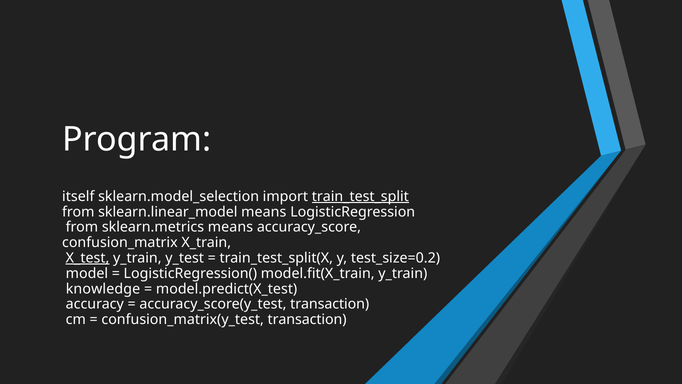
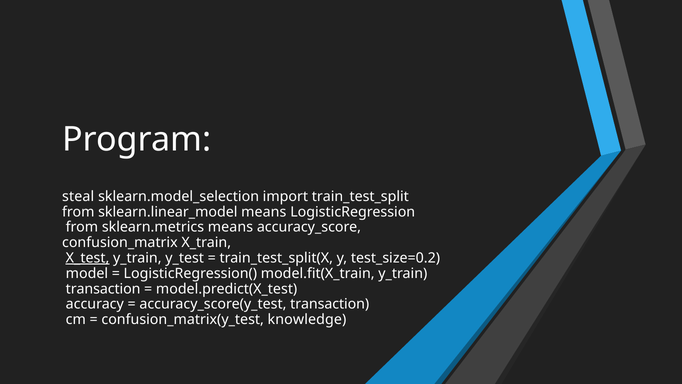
itself: itself -> steal
train_test_split underline: present -> none
knowledge at (103, 289): knowledge -> transaction
confusion_matrix(y_test transaction: transaction -> knowledge
